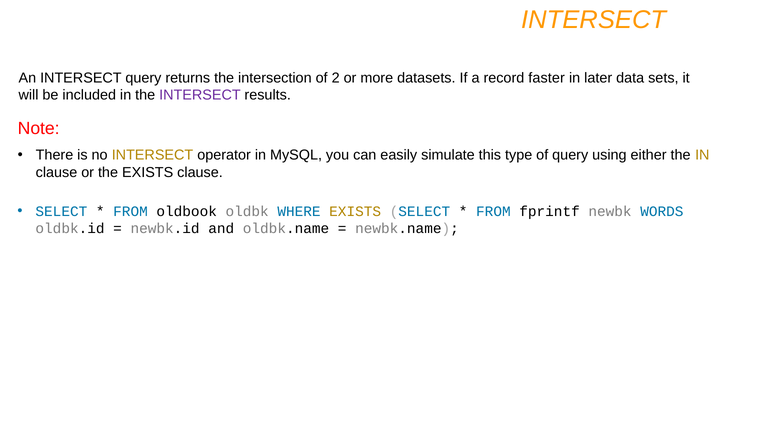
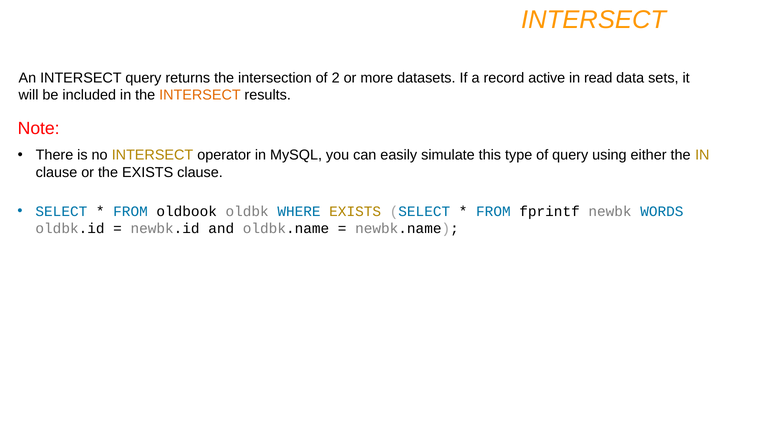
faster: faster -> active
later: later -> read
INTERSECT at (200, 95) colour: purple -> orange
